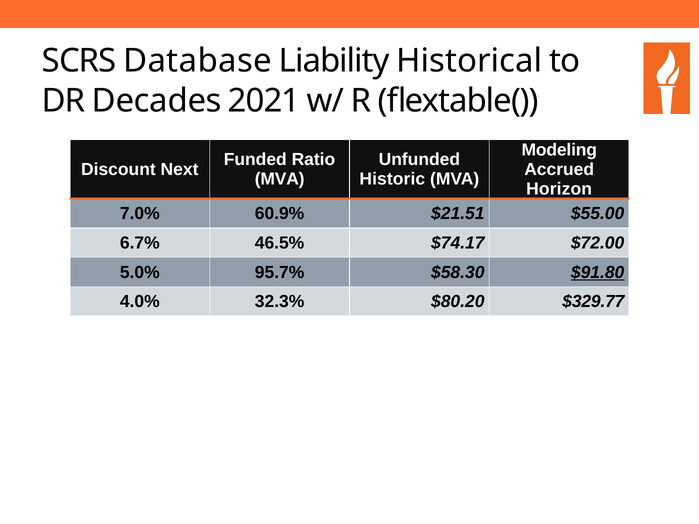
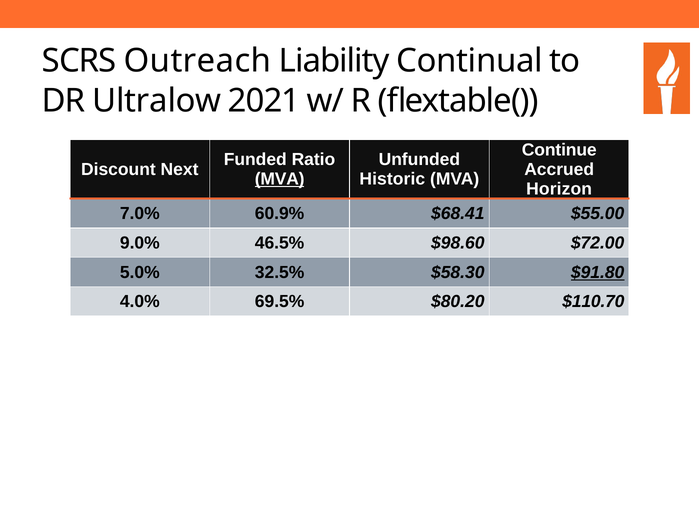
Database: Database -> Outreach
Historical: Historical -> Continual
Decades: Decades -> Ultralow
Modeling: Modeling -> Continue
MVA at (280, 179) underline: none -> present
$21.51: $21.51 -> $68.41
6.7%: 6.7% -> 9.0%
$74.17: $74.17 -> $98.60
95.7%: 95.7% -> 32.5%
32.3%: 32.3% -> 69.5%
$329.77: $329.77 -> $110.70
